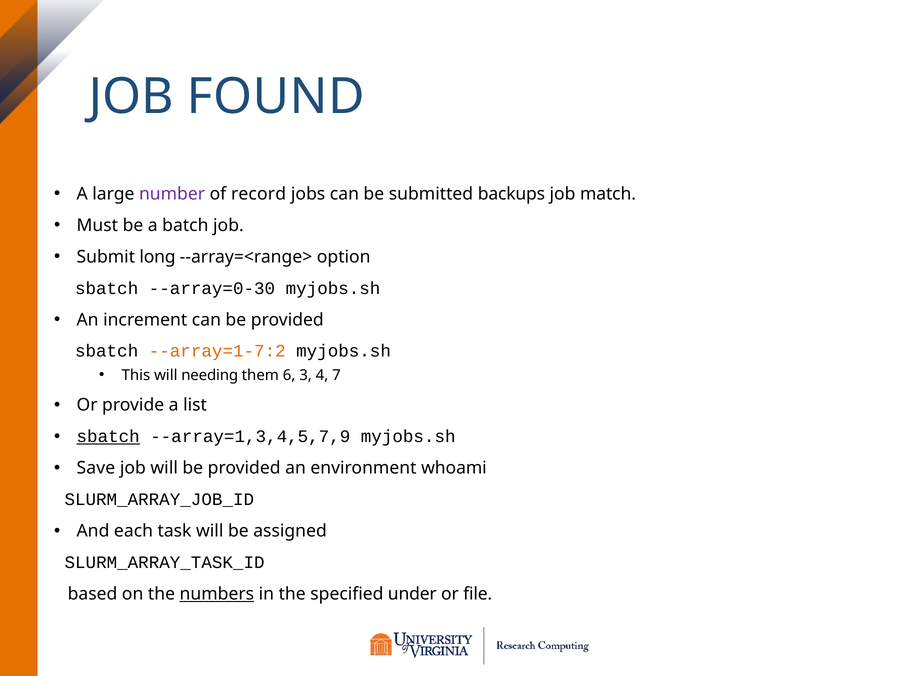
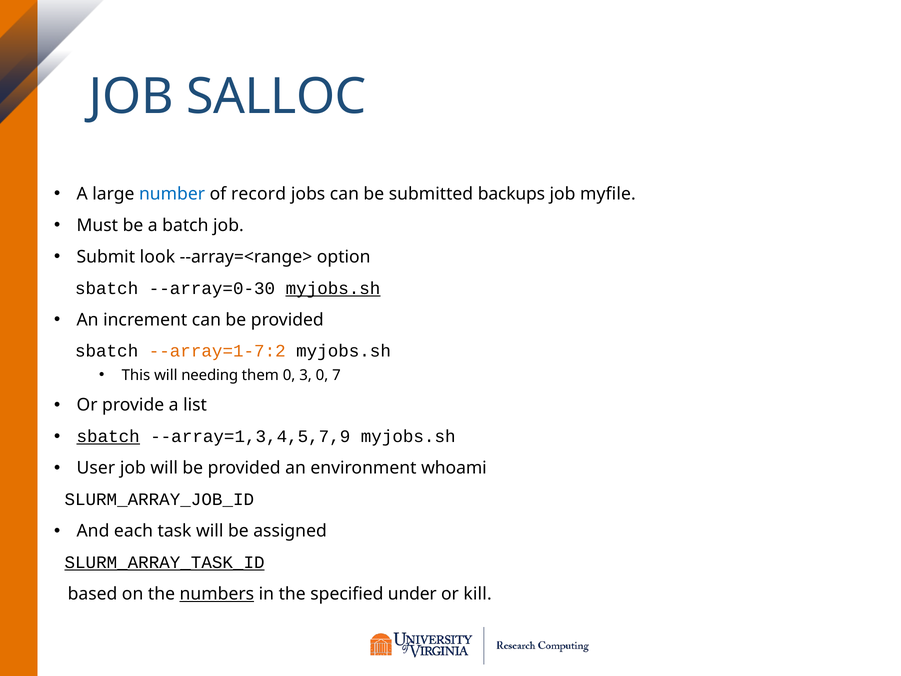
FOUND: FOUND -> SALLOC
number colour: purple -> blue
match: match -> myfile
long: long -> look
myjobs.sh at (333, 288) underline: none -> present
them 6: 6 -> 0
3 4: 4 -> 0
Save: Save -> User
SLURM_ARRAY_TASK_ID underline: none -> present
file: file -> kill
